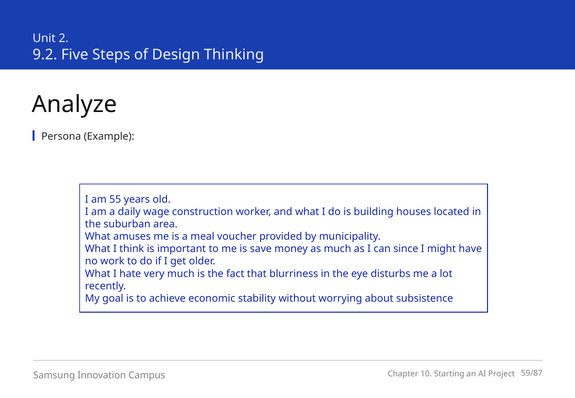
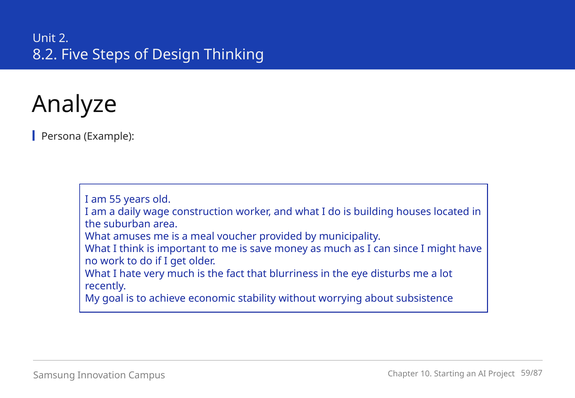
9.2: 9.2 -> 8.2
